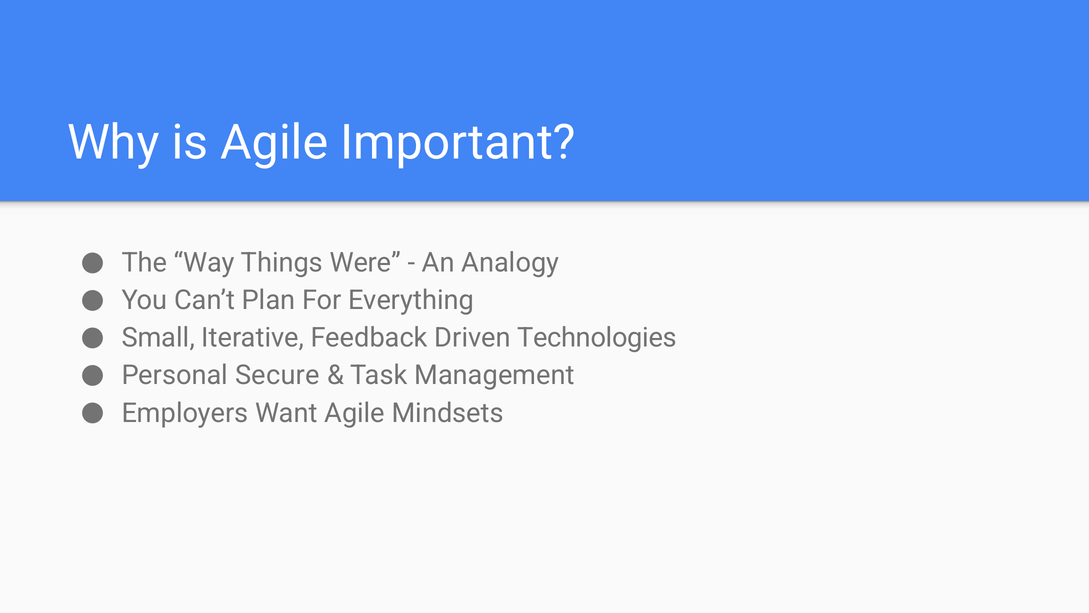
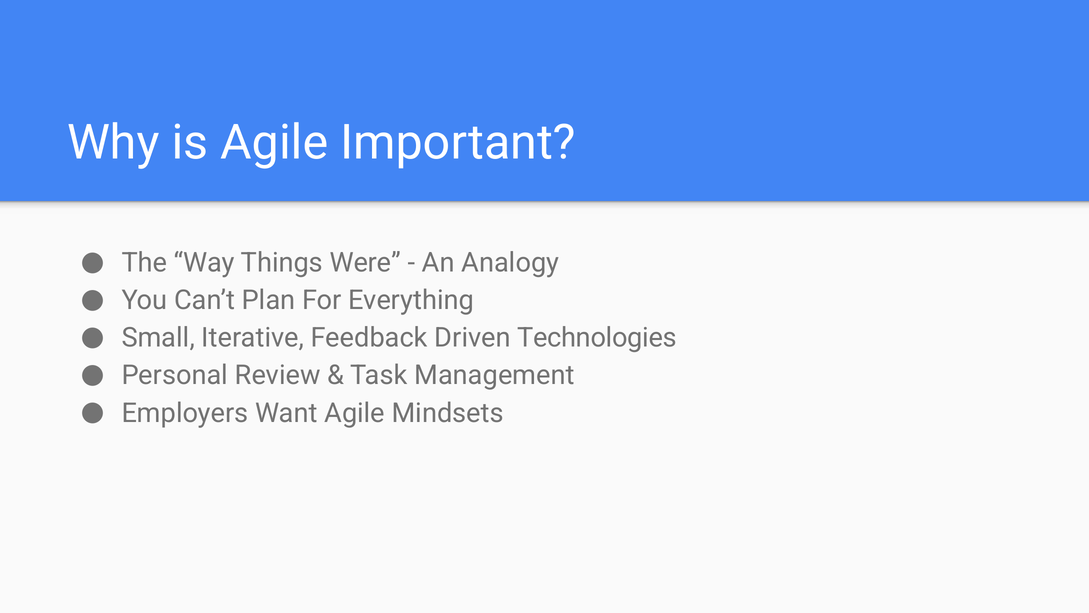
Secure: Secure -> Review
